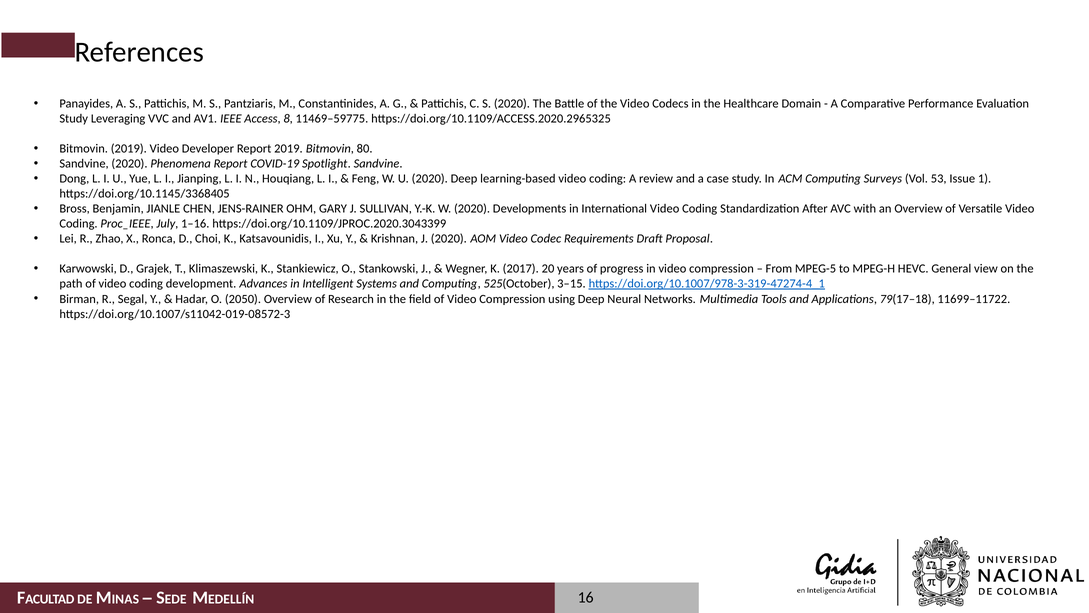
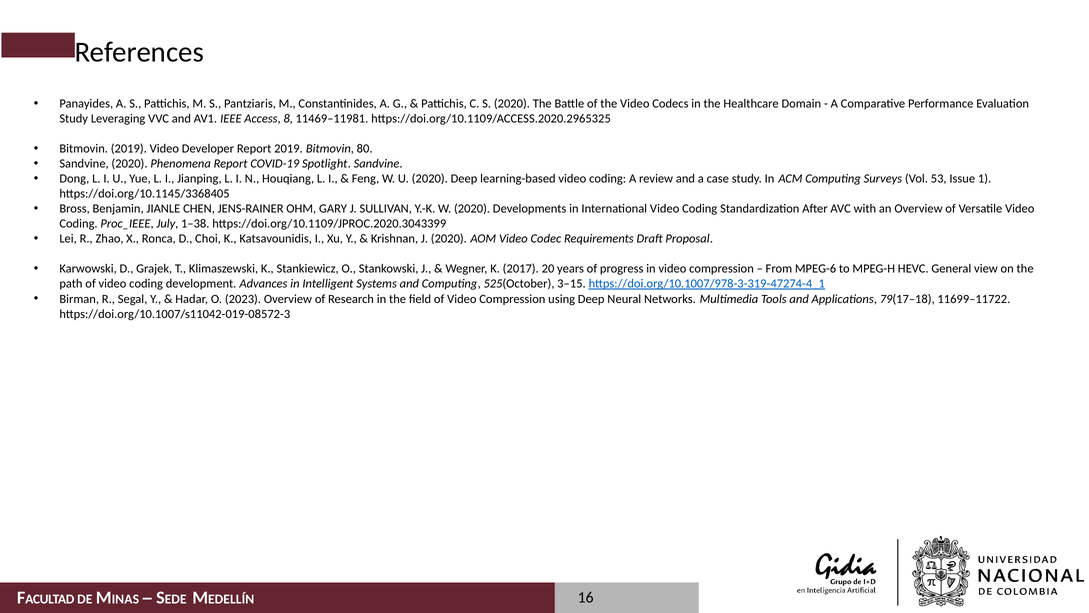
11469–59775: 11469–59775 -> 11469–11981
1–16: 1–16 -> 1–38
MPEG-5: MPEG-5 -> MPEG-6
2050: 2050 -> 2023
